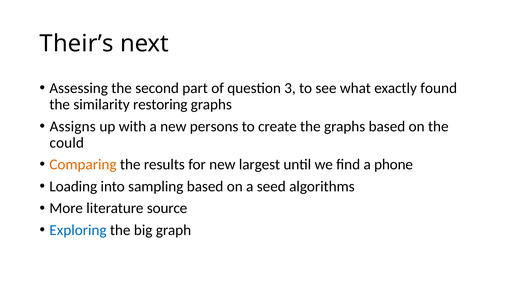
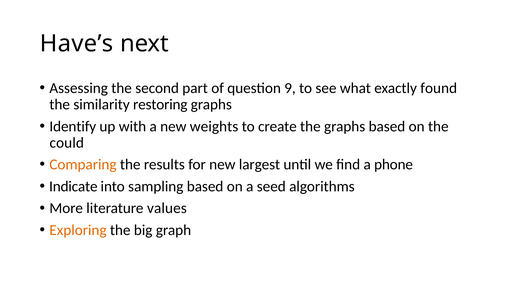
Their’s: Their’s -> Have’s
3: 3 -> 9
Assigns: Assigns -> Identify
persons: persons -> weights
Loading: Loading -> Indicate
source: source -> values
Exploring colour: blue -> orange
